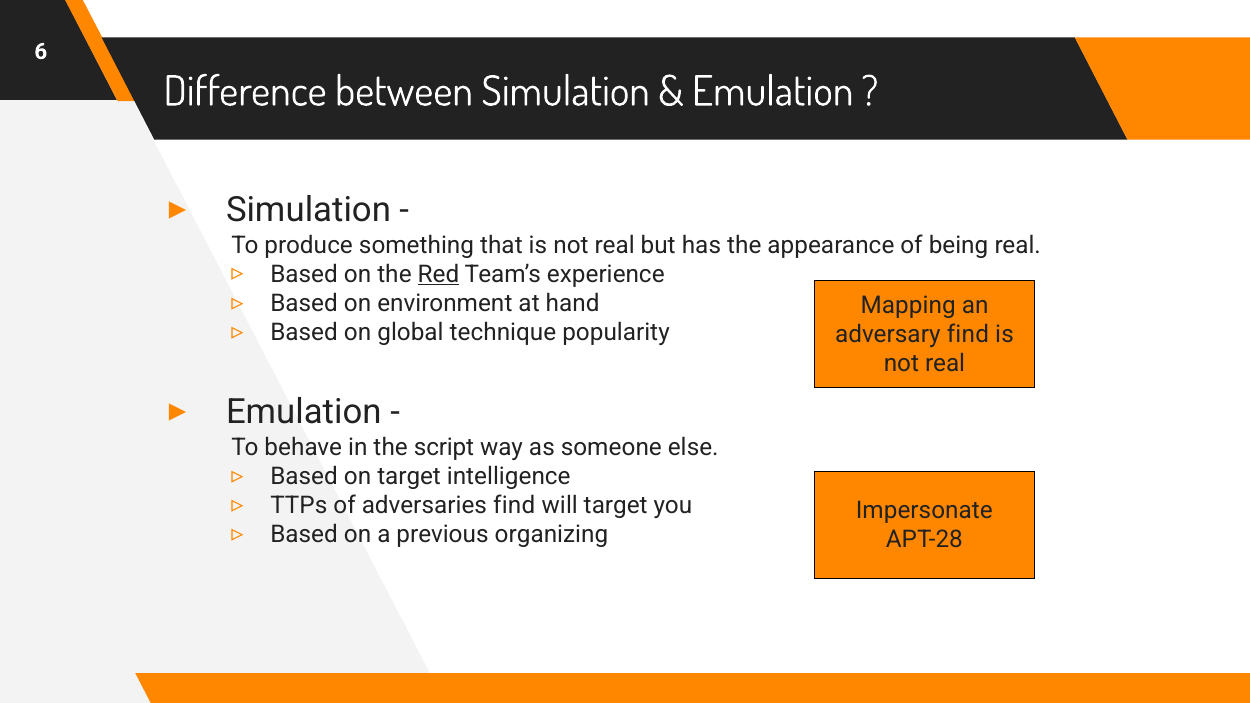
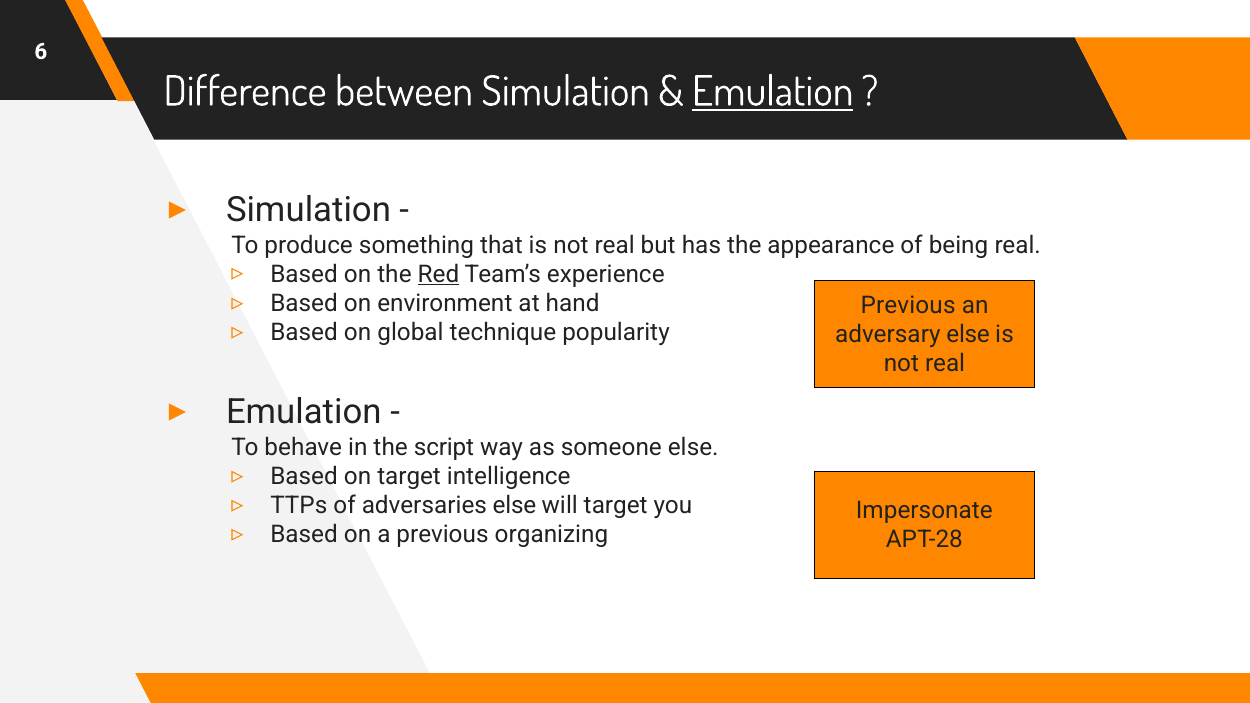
Emulation at (773, 92) underline: none -> present
Mapping at (908, 306): Mapping -> Previous
adversary find: find -> else
adversaries find: find -> else
